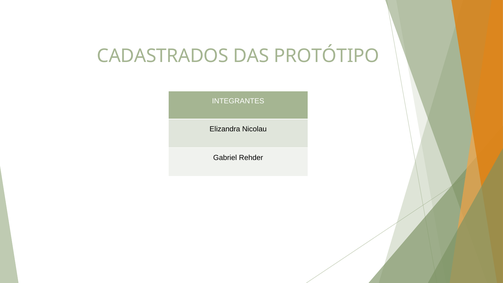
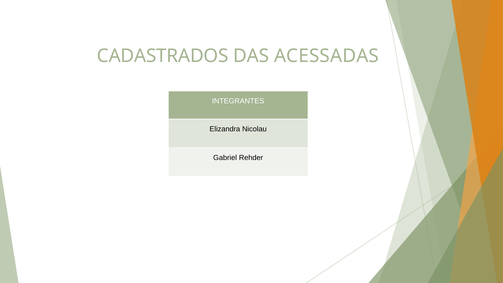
PROTÓTIPO: PROTÓTIPO -> ACESSADAS
